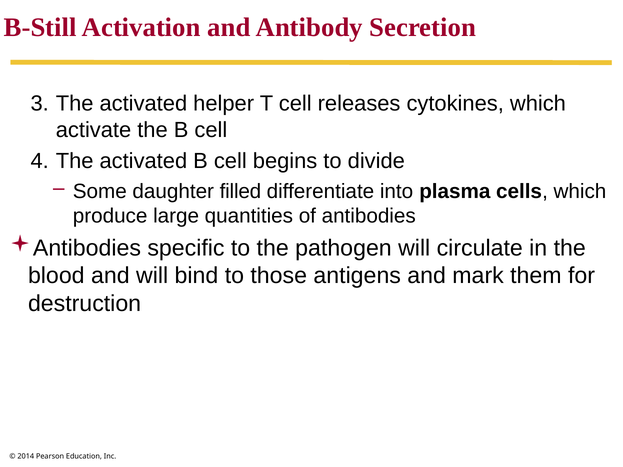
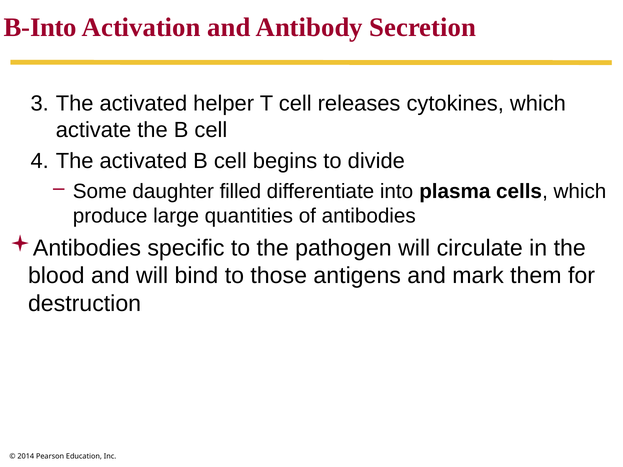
B-Still: B-Still -> B-Into
